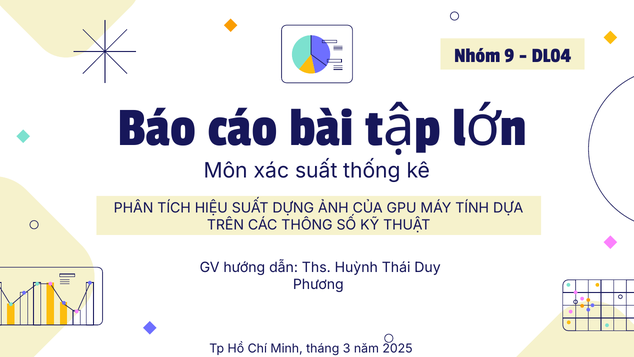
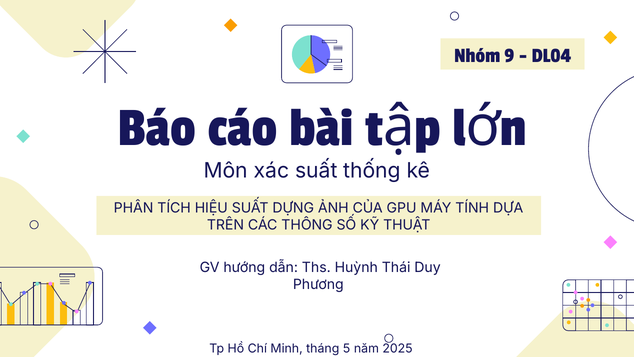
3: 3 -> 5
